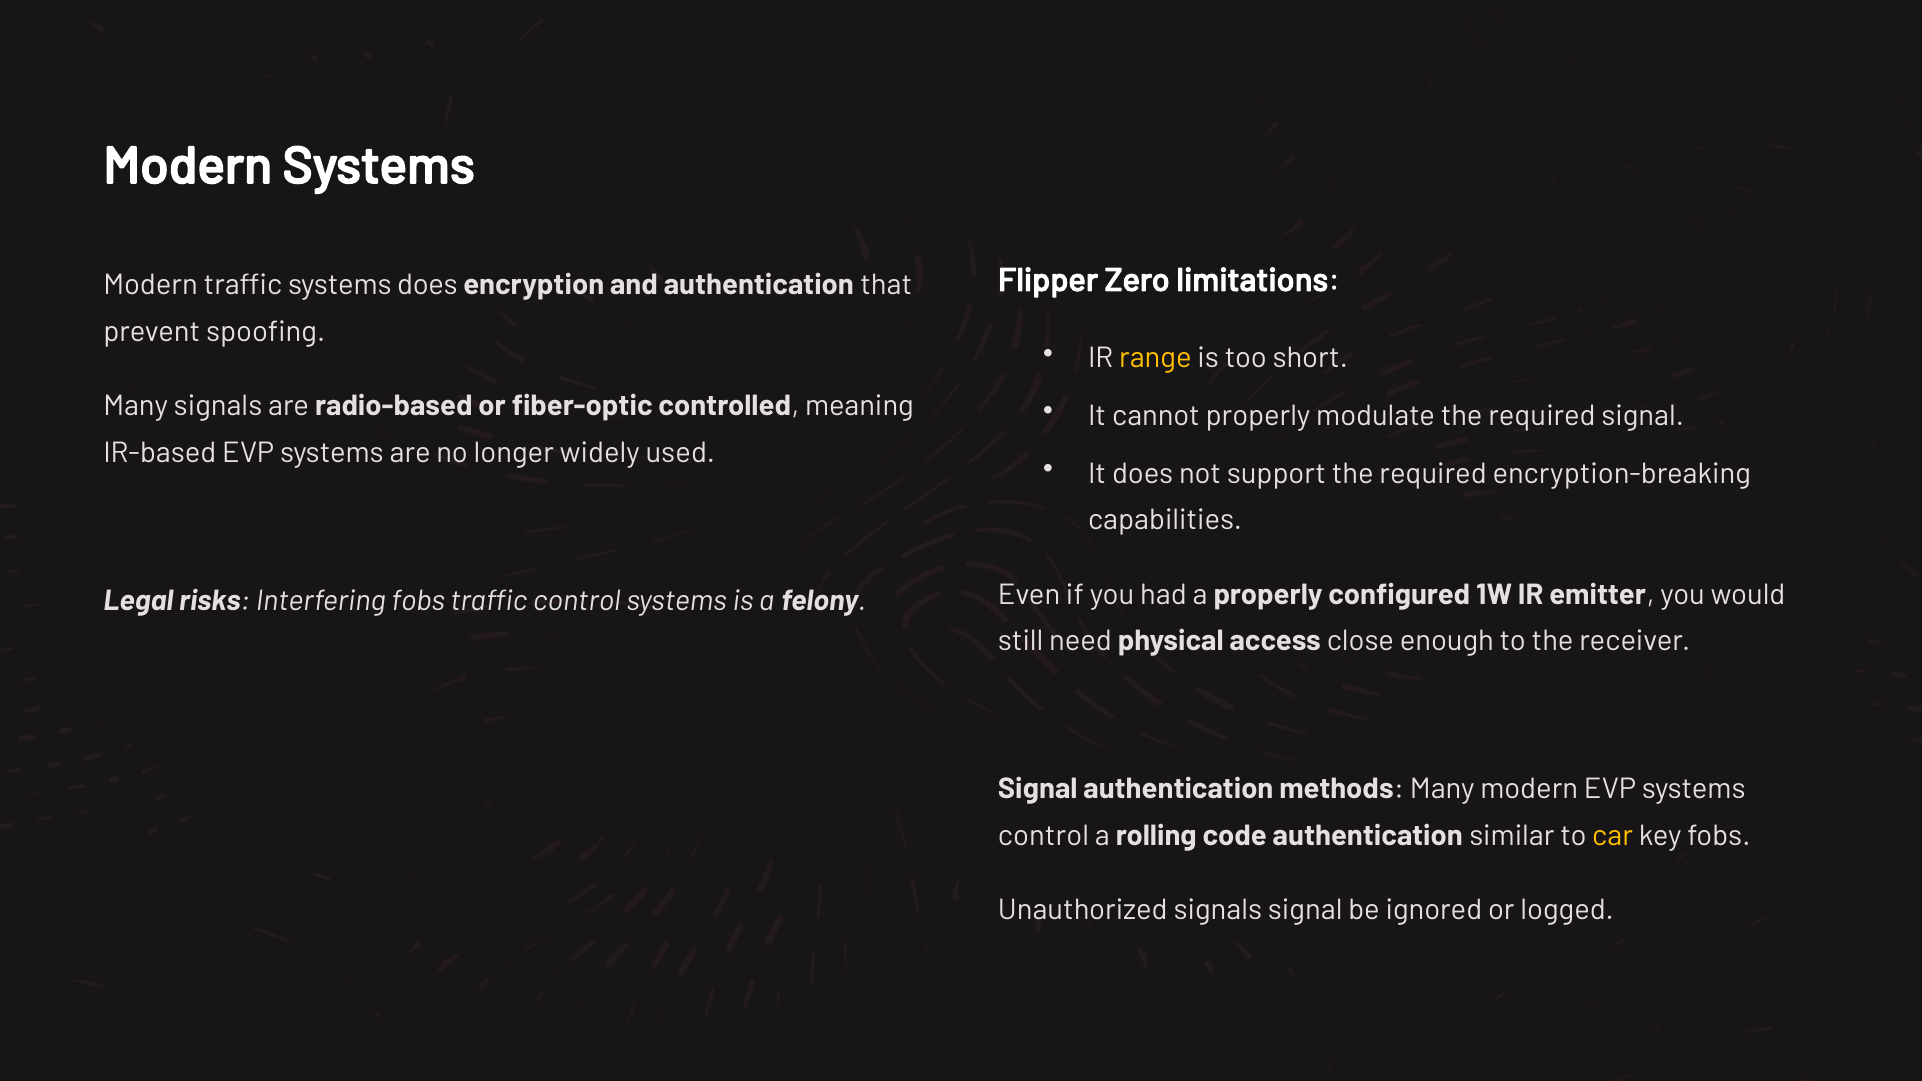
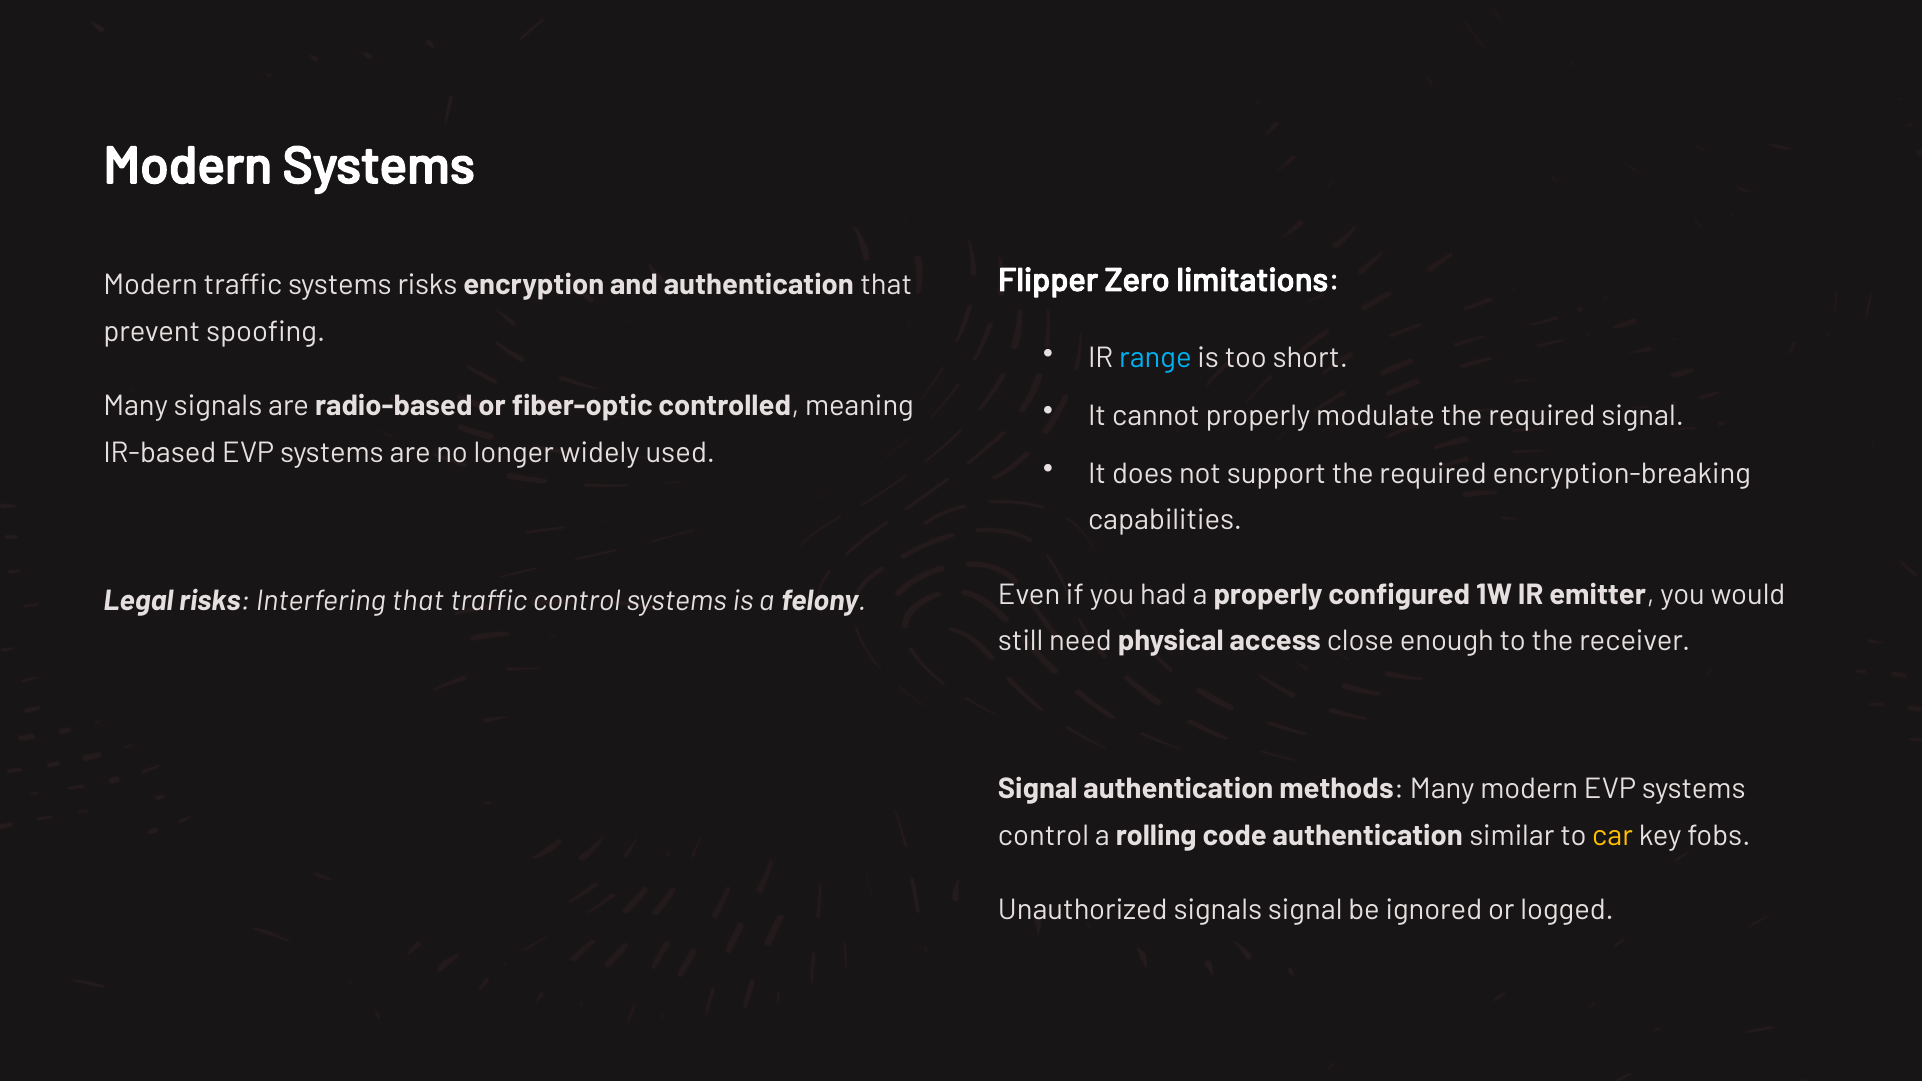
systems does: does -> risks
range colour: yellow -> light blue
Interfering fobs: fobs -> that
